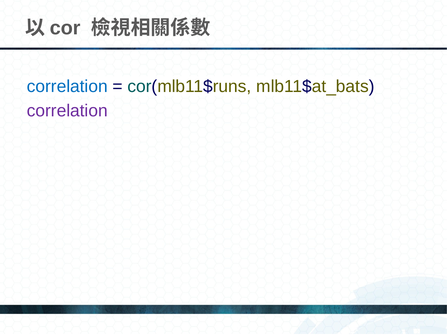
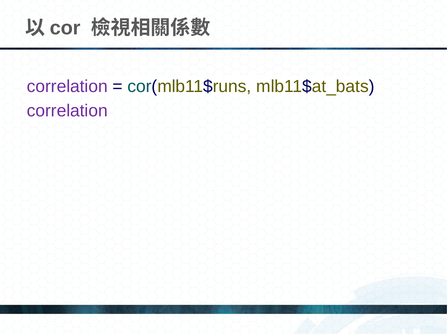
correlation at (67, 86) colour: blue -> purple
